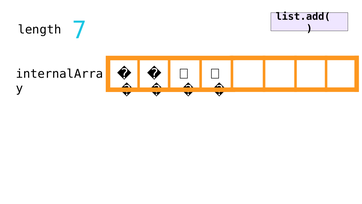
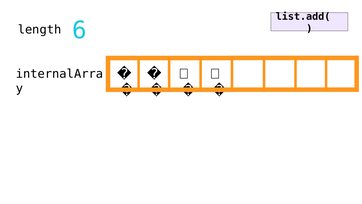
7: 7 -> 6
